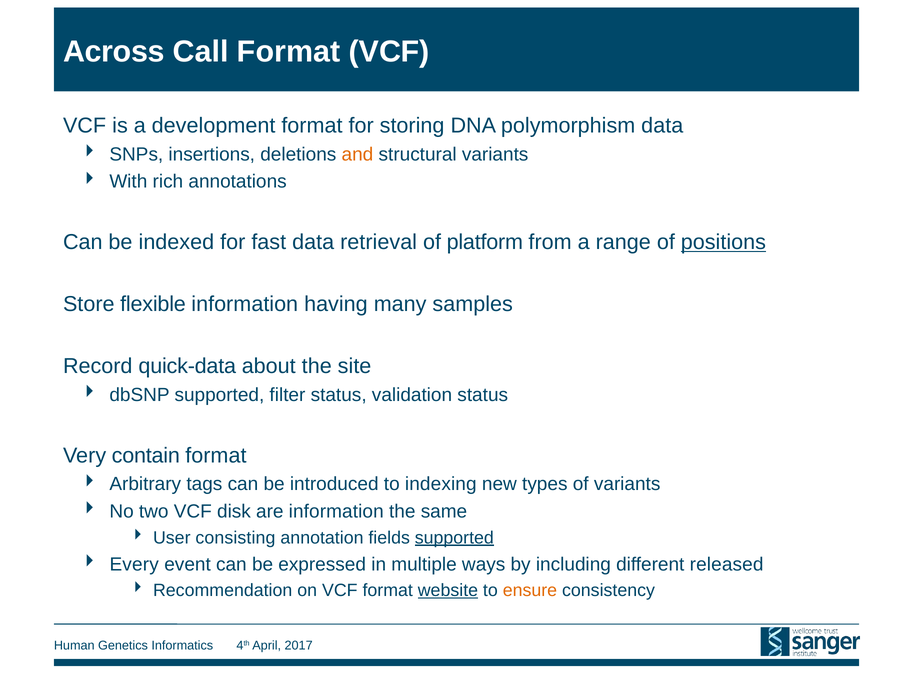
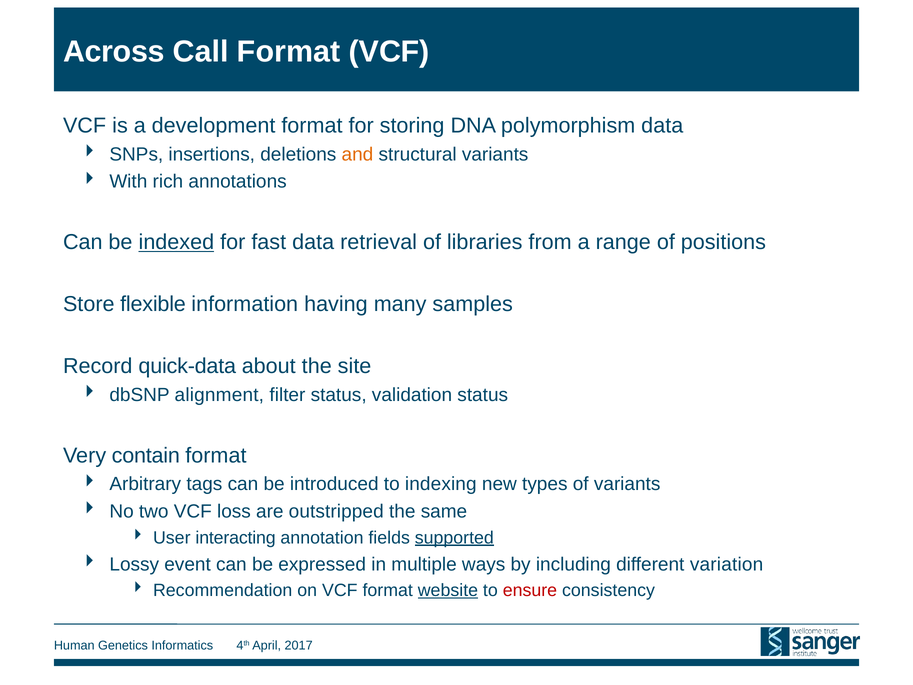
indexed underline: none -> present
platform: platform -> libraries
positions underline: present -> none
dbSNP supported: supported -> alignment
disk: disk -> loss
are information: information -> outstripped
consisting: consisting -> interacting
Every: Every -> Lossy
released: released -> variation
ensure colour: orange -> red
